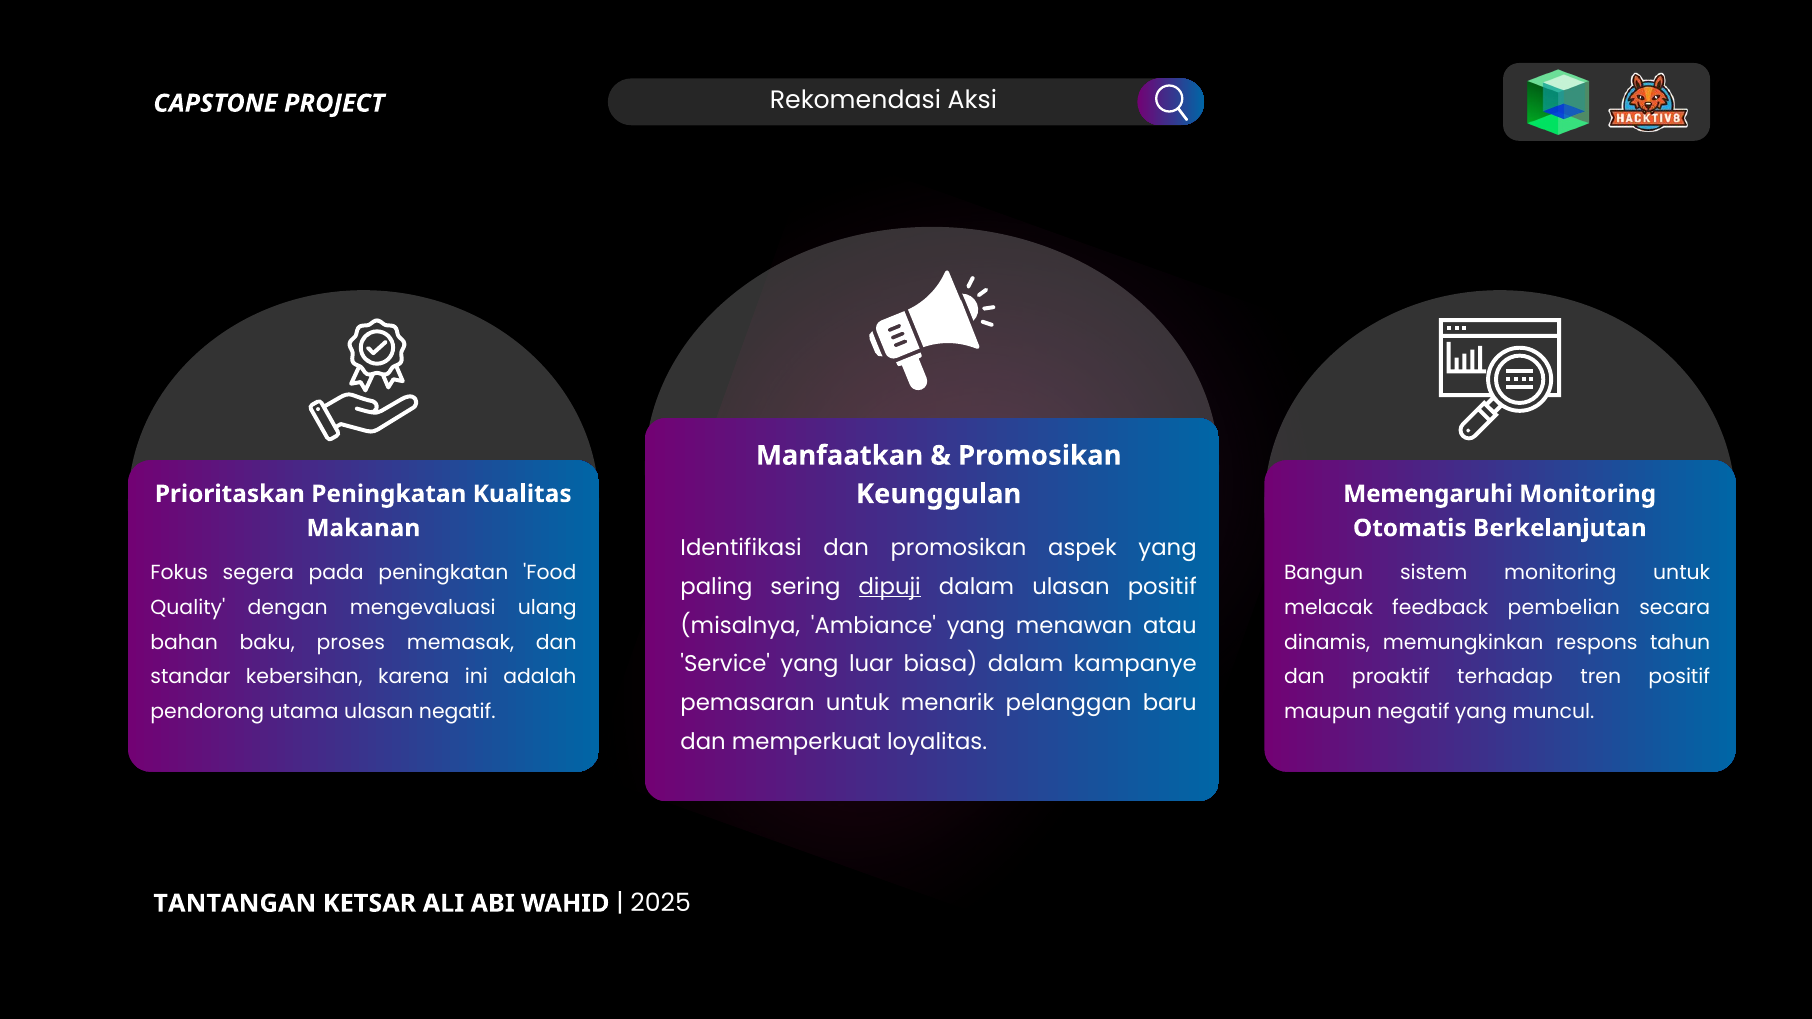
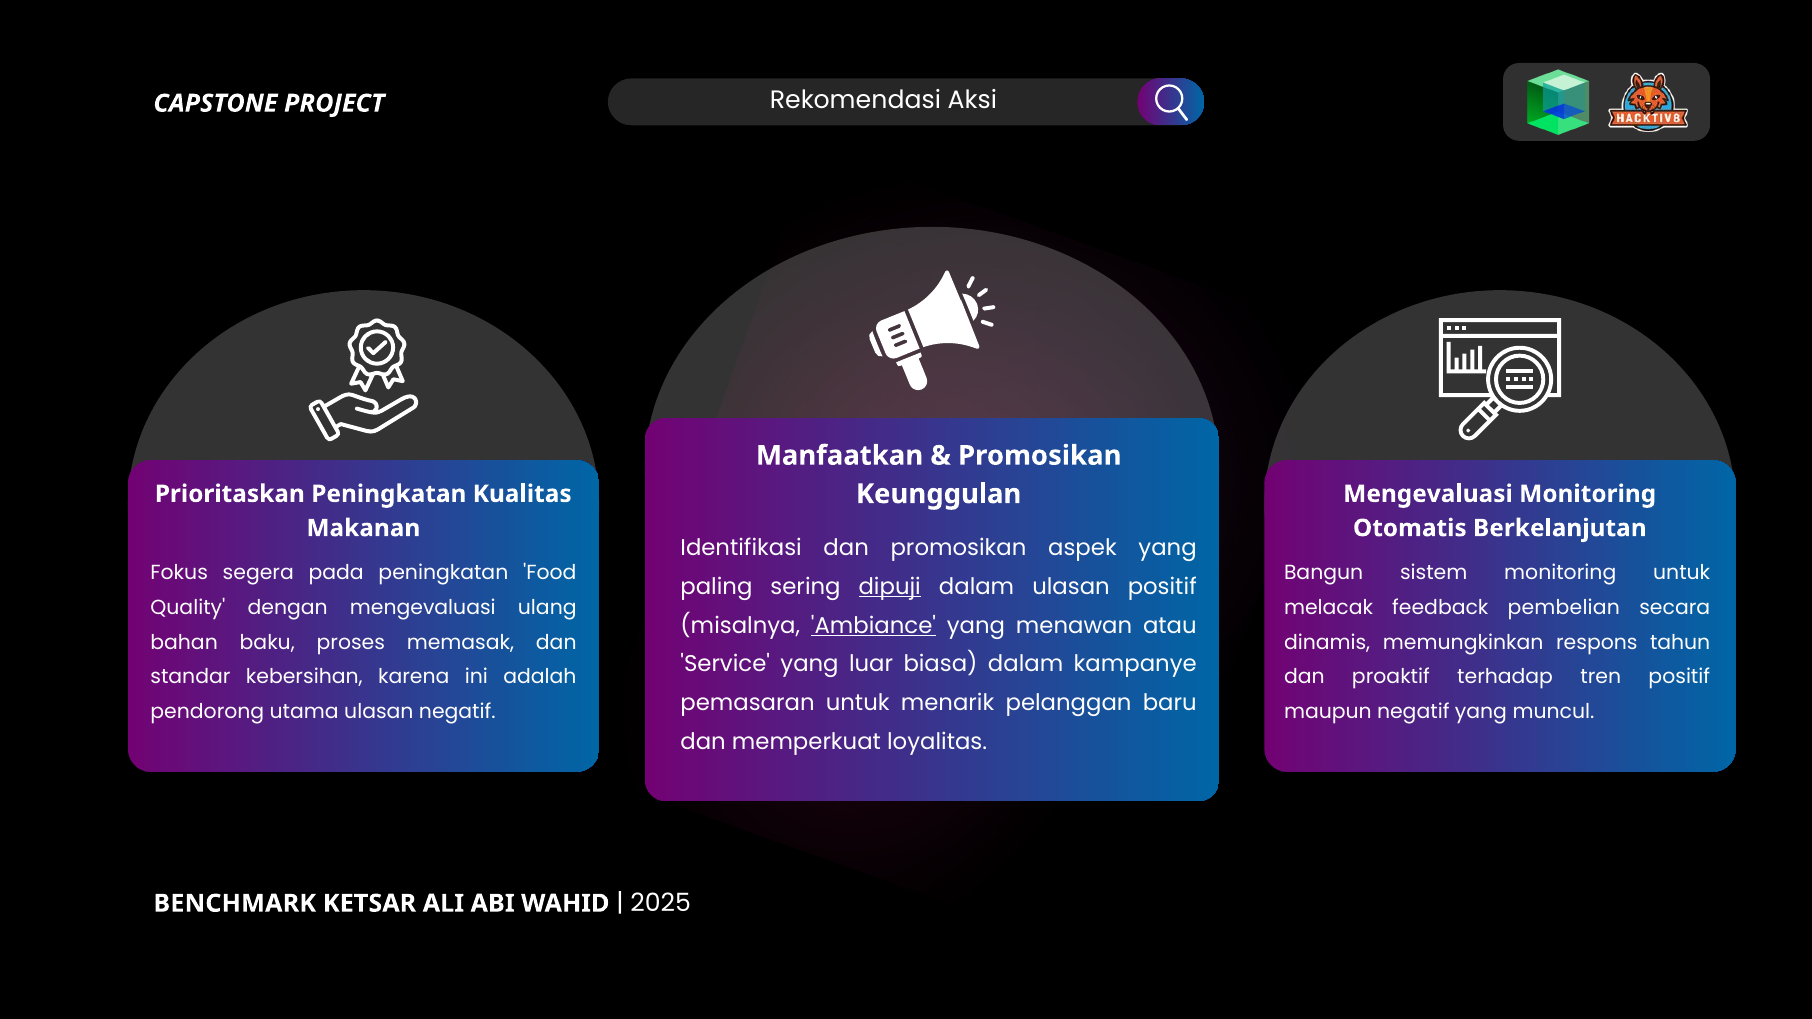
Memengaruhi at (1428, 494): Memengaruhi -> Mengevaluasi
Ambiance underline: none -> present
TANTANGAN: TANTANGAN -> BENCHMARK
